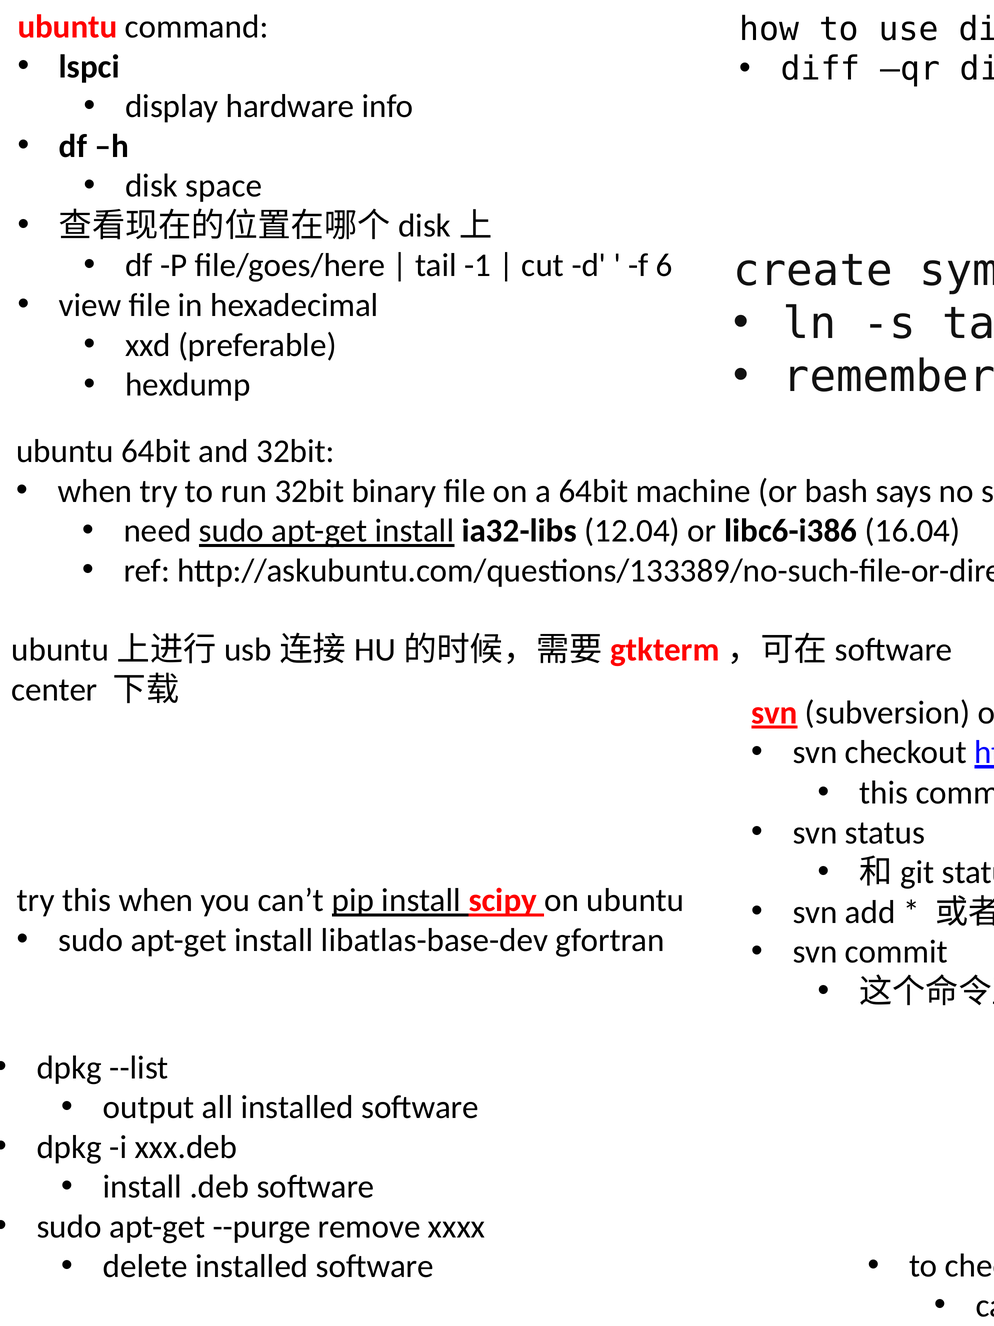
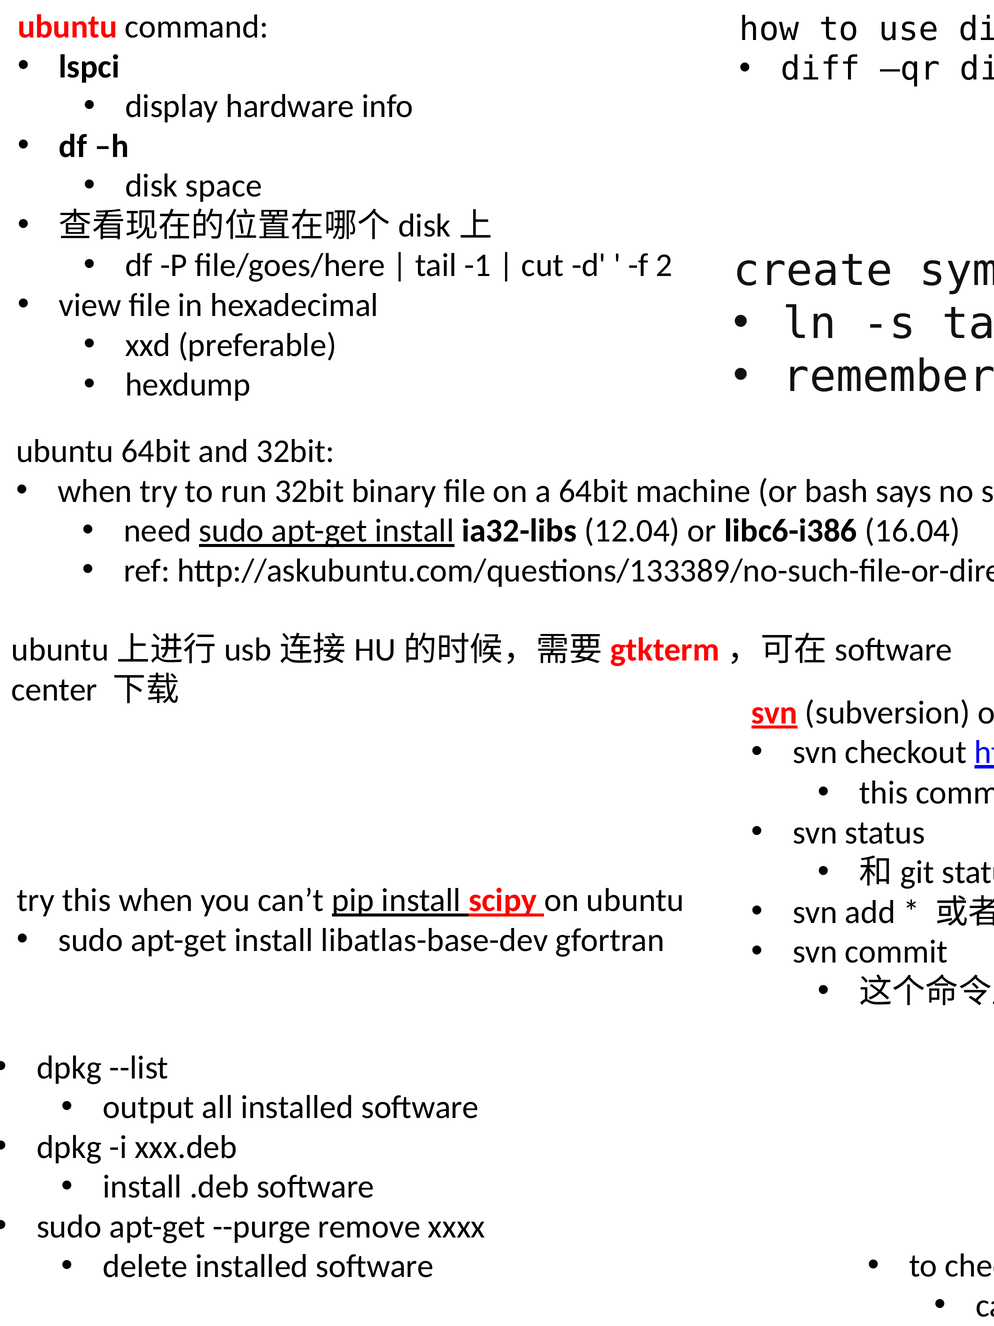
6: 6 -> 2
